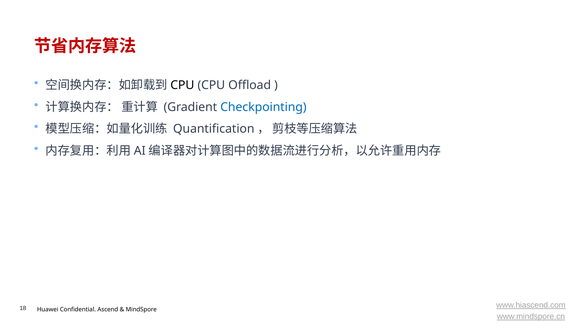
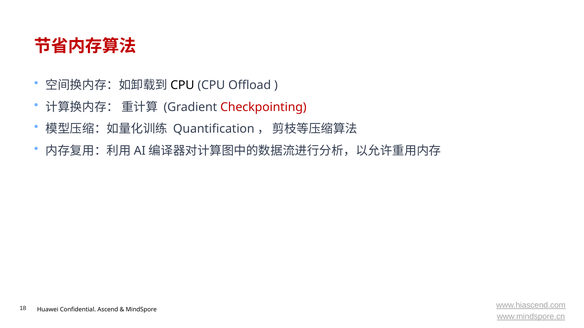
Checkpointing colour: blue -> red
